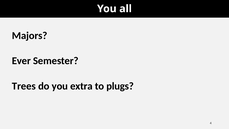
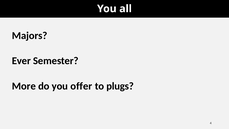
Trees: Trees -> More
extra: extra -> offer
